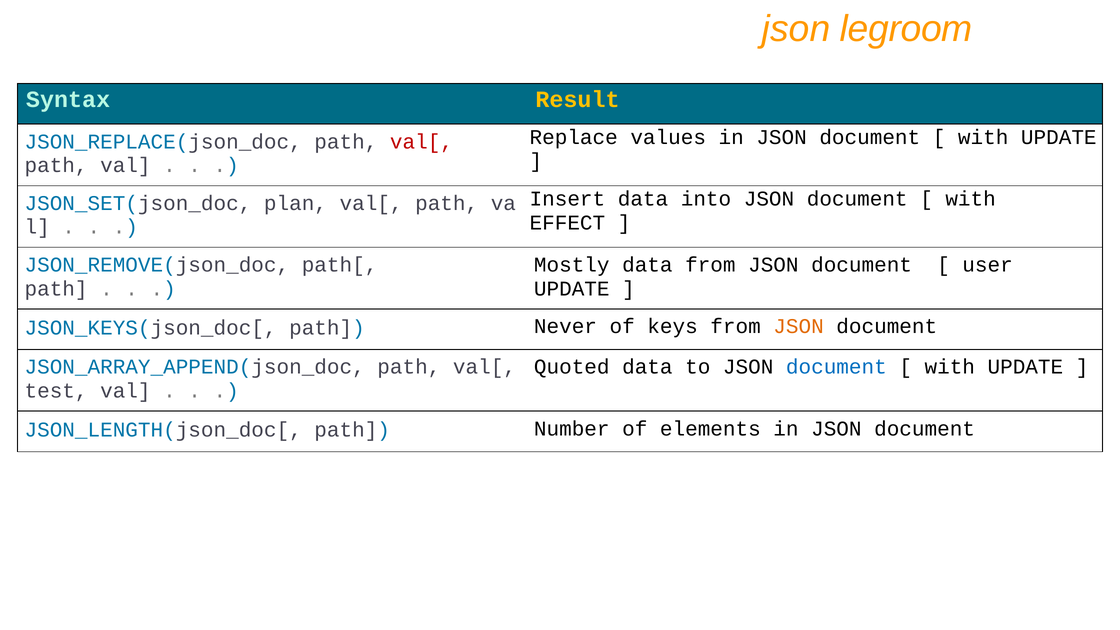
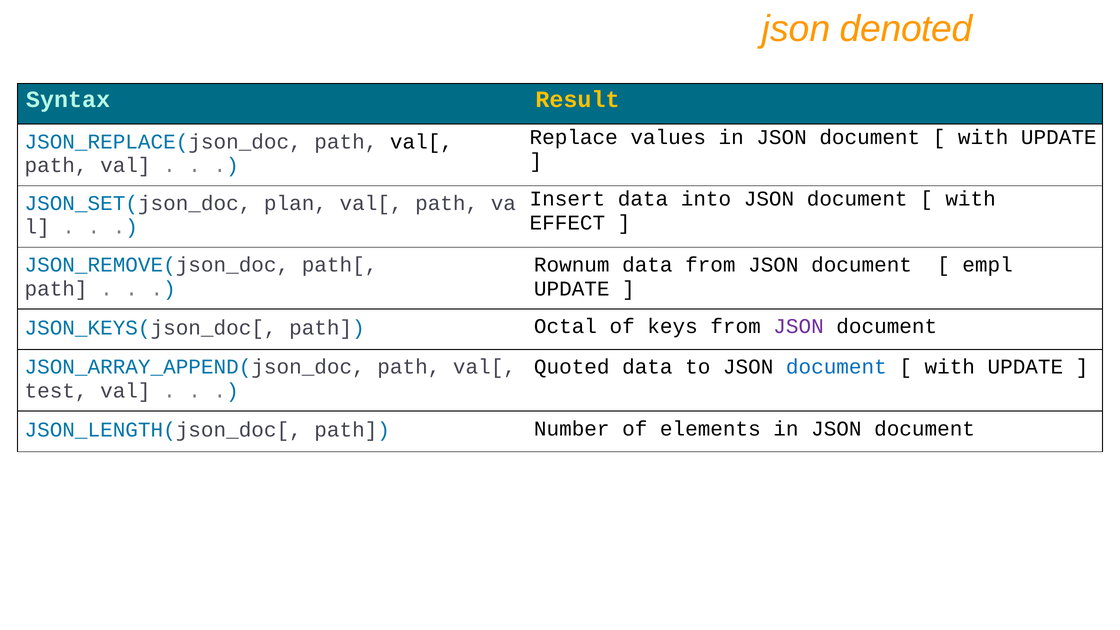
legroom: legroom -> denoted
val[ at (421, 142) colour: red -> black
Mostly: Mostly -> Rownum
user: user -> empl
Never: Never -> Octal
JSON at (799, 326) colour: orange -> purple
